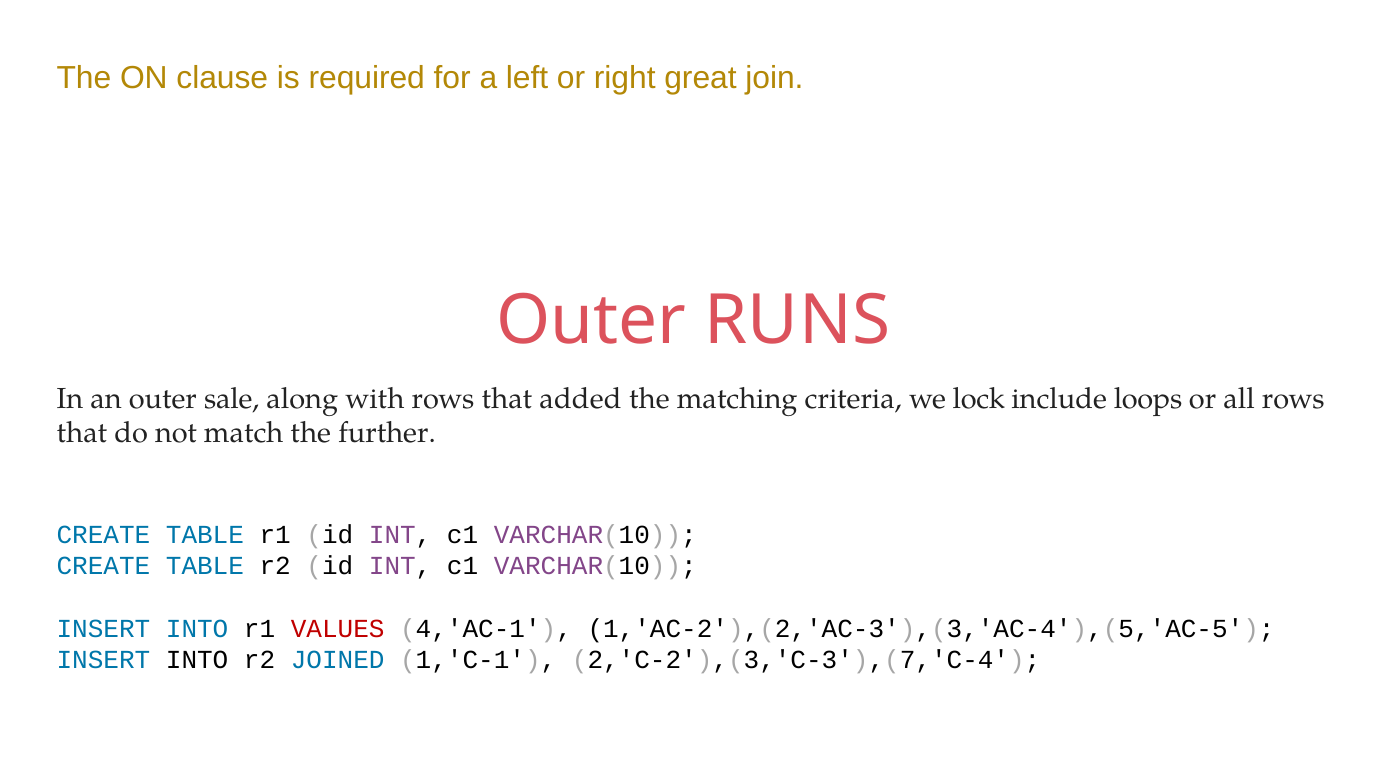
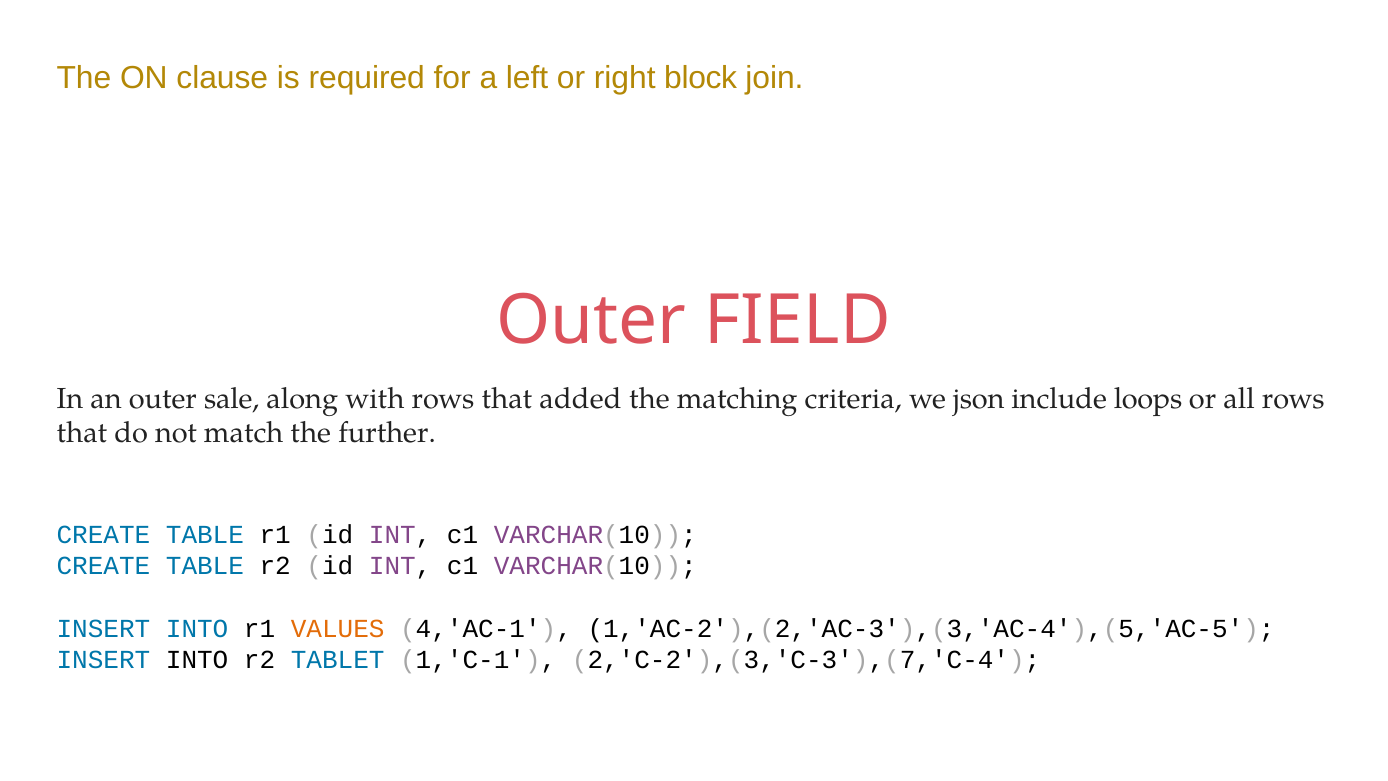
great: great -> block
RUNS: RUNS -> FIELD
lock: lock -> json
VALUES colour: red -> orange
JOINED: JOINED -> TABLET
